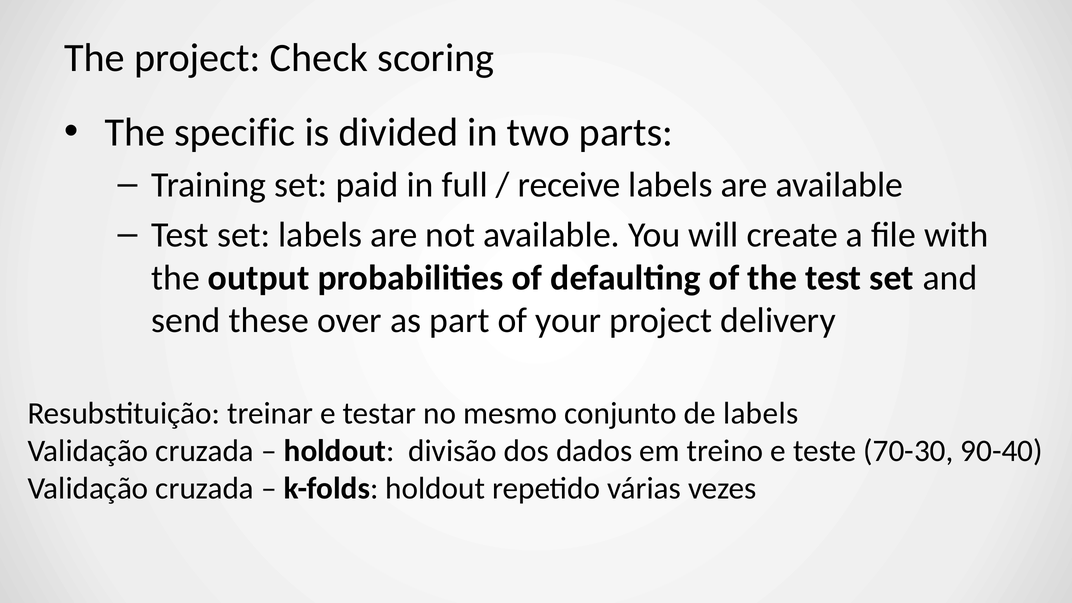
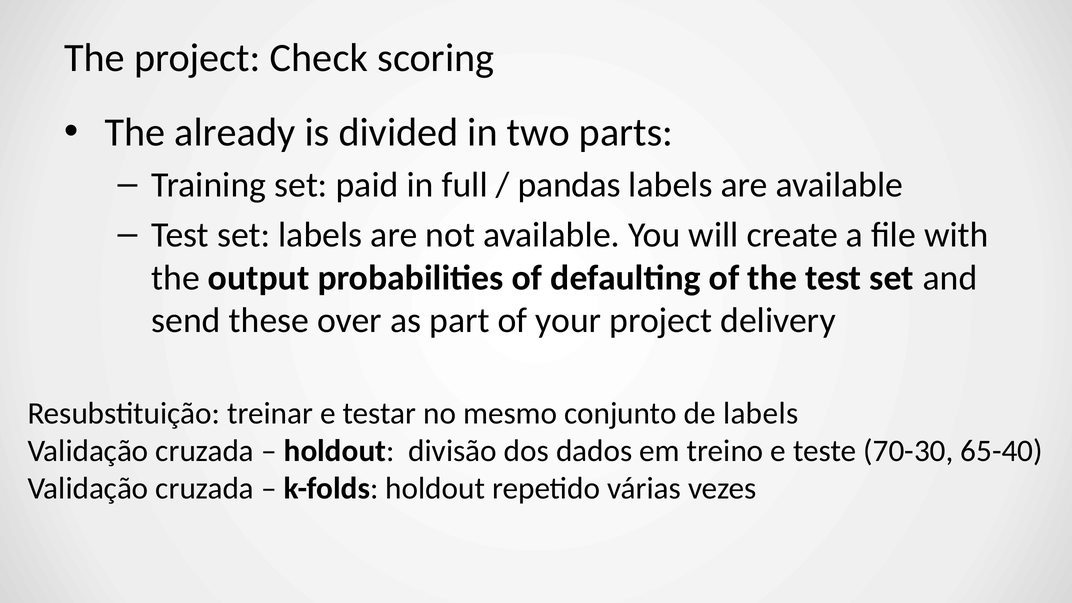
specific: specific -> already
receive: receive -> pandas
90-40: 90-40 -> 65-40
